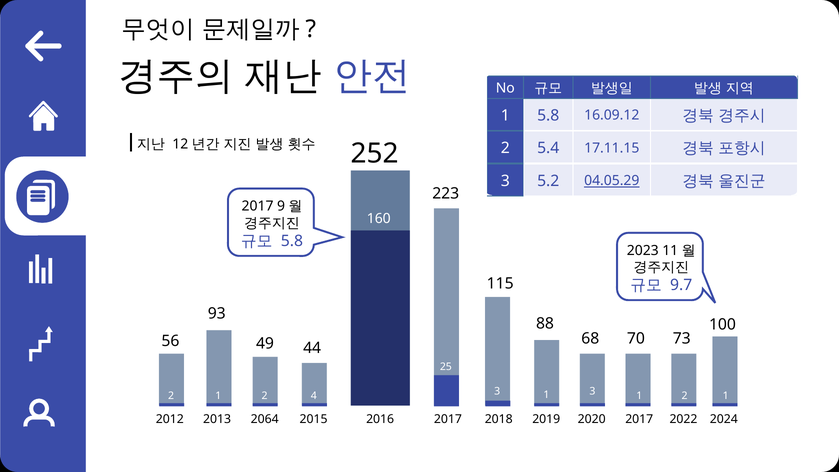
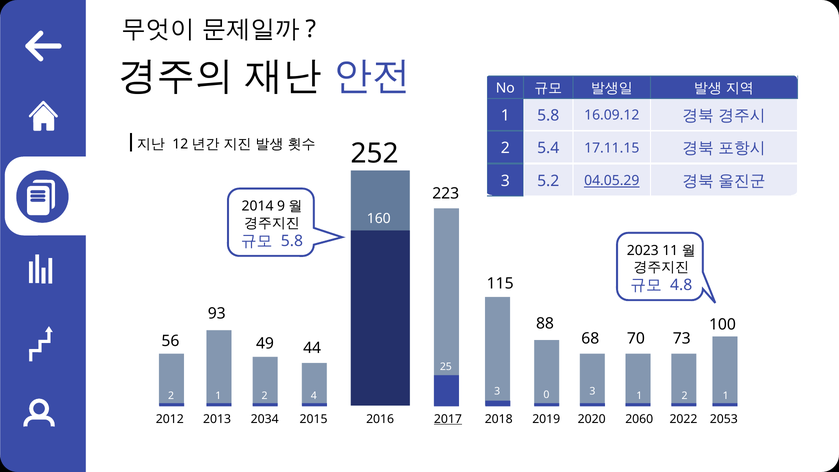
2017 at (258, 206): 2017 -> 2014
9.7: 9.7 -> 4.8
1 at (546, 395): 1 -> 0
2064: 2064 -> 2034
2017 at (448, 419) underline: none -> present
2020 2017: 2017 -> 2060
2024: 2024 -> 2053
